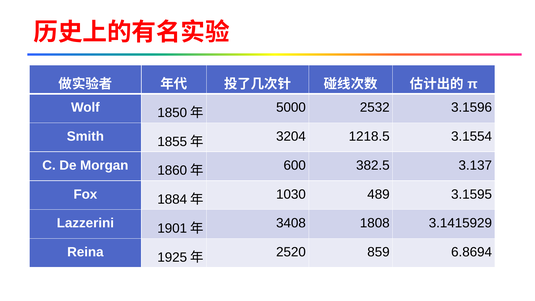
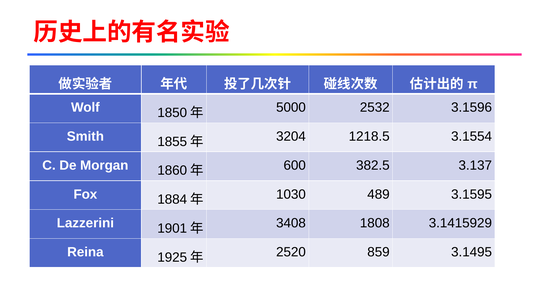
6.8694: 6.8694 -> 3.1495
